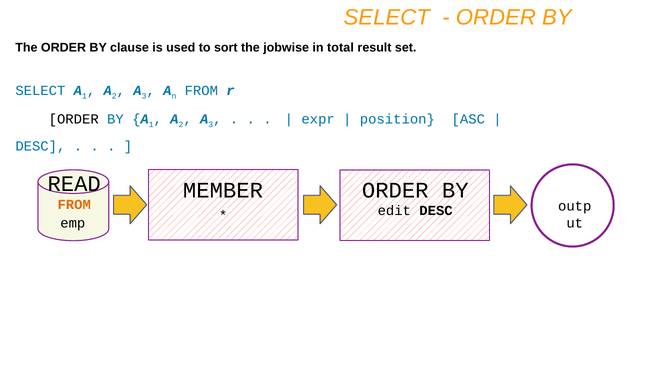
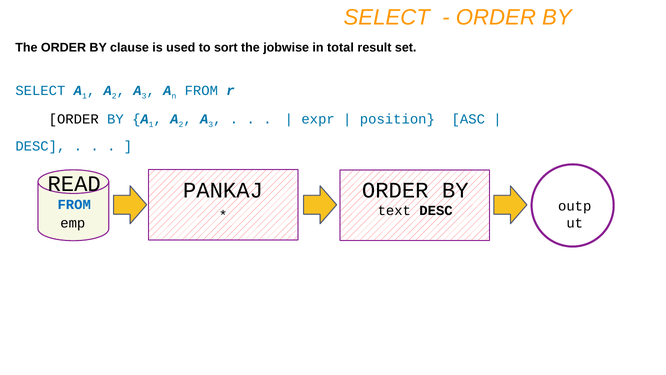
MEMBER: MEMBER -> PANKAJ
FROM at (74, 205) colour: orange -> blue
edit: edit -> text
